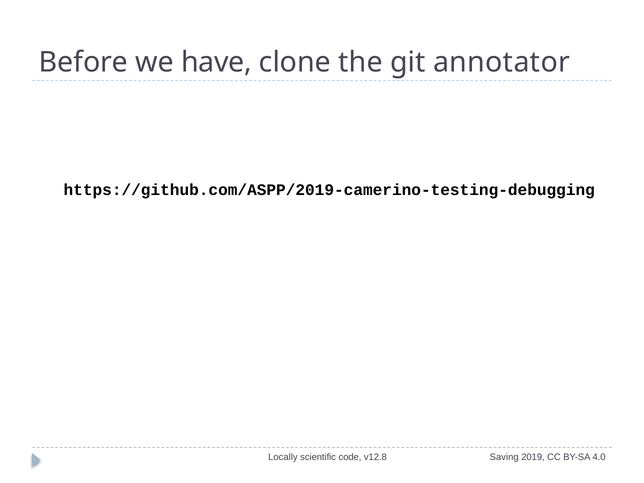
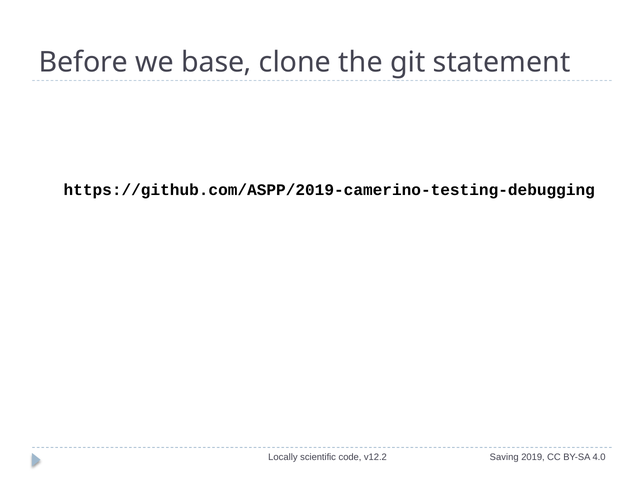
have: have -> base
annotator: annotator -> statement
v12.8: v12.8 -> v12.2
